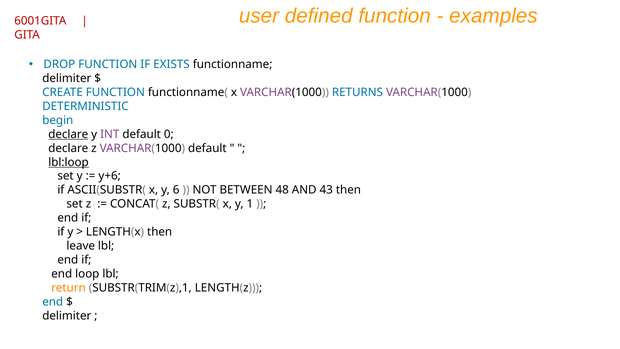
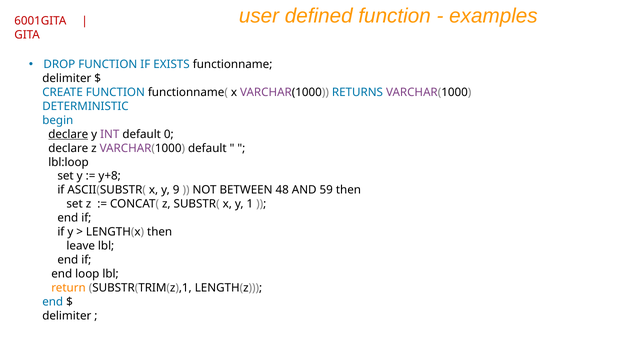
lbl:loop underline: present -> none
y+6: y+6 -> y+8
6: 6 -> 9
43: 43 -> 59
